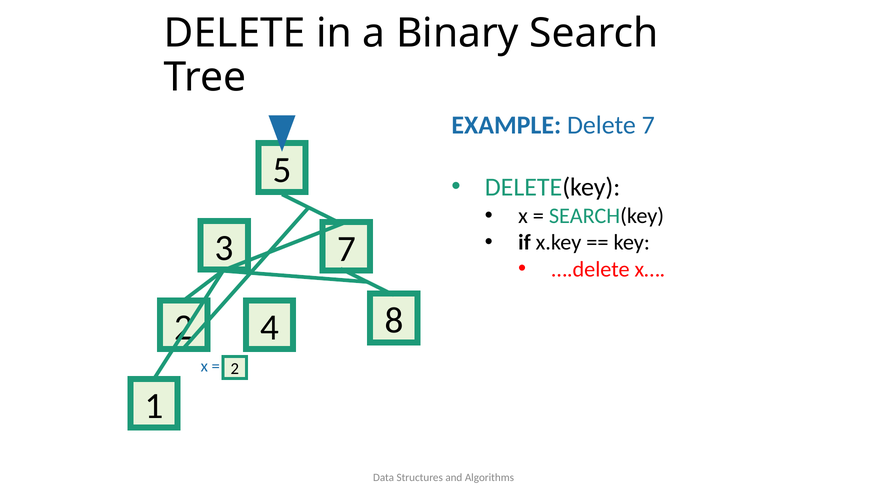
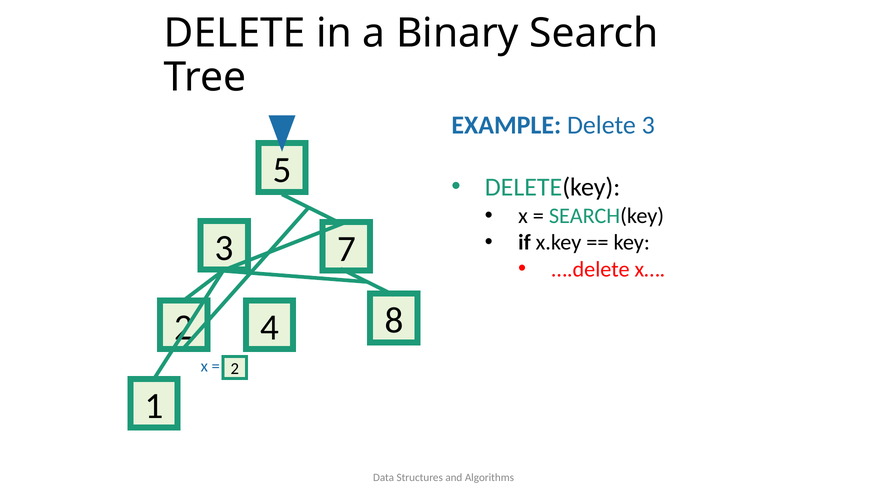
Delete 7: 7 -> 3
